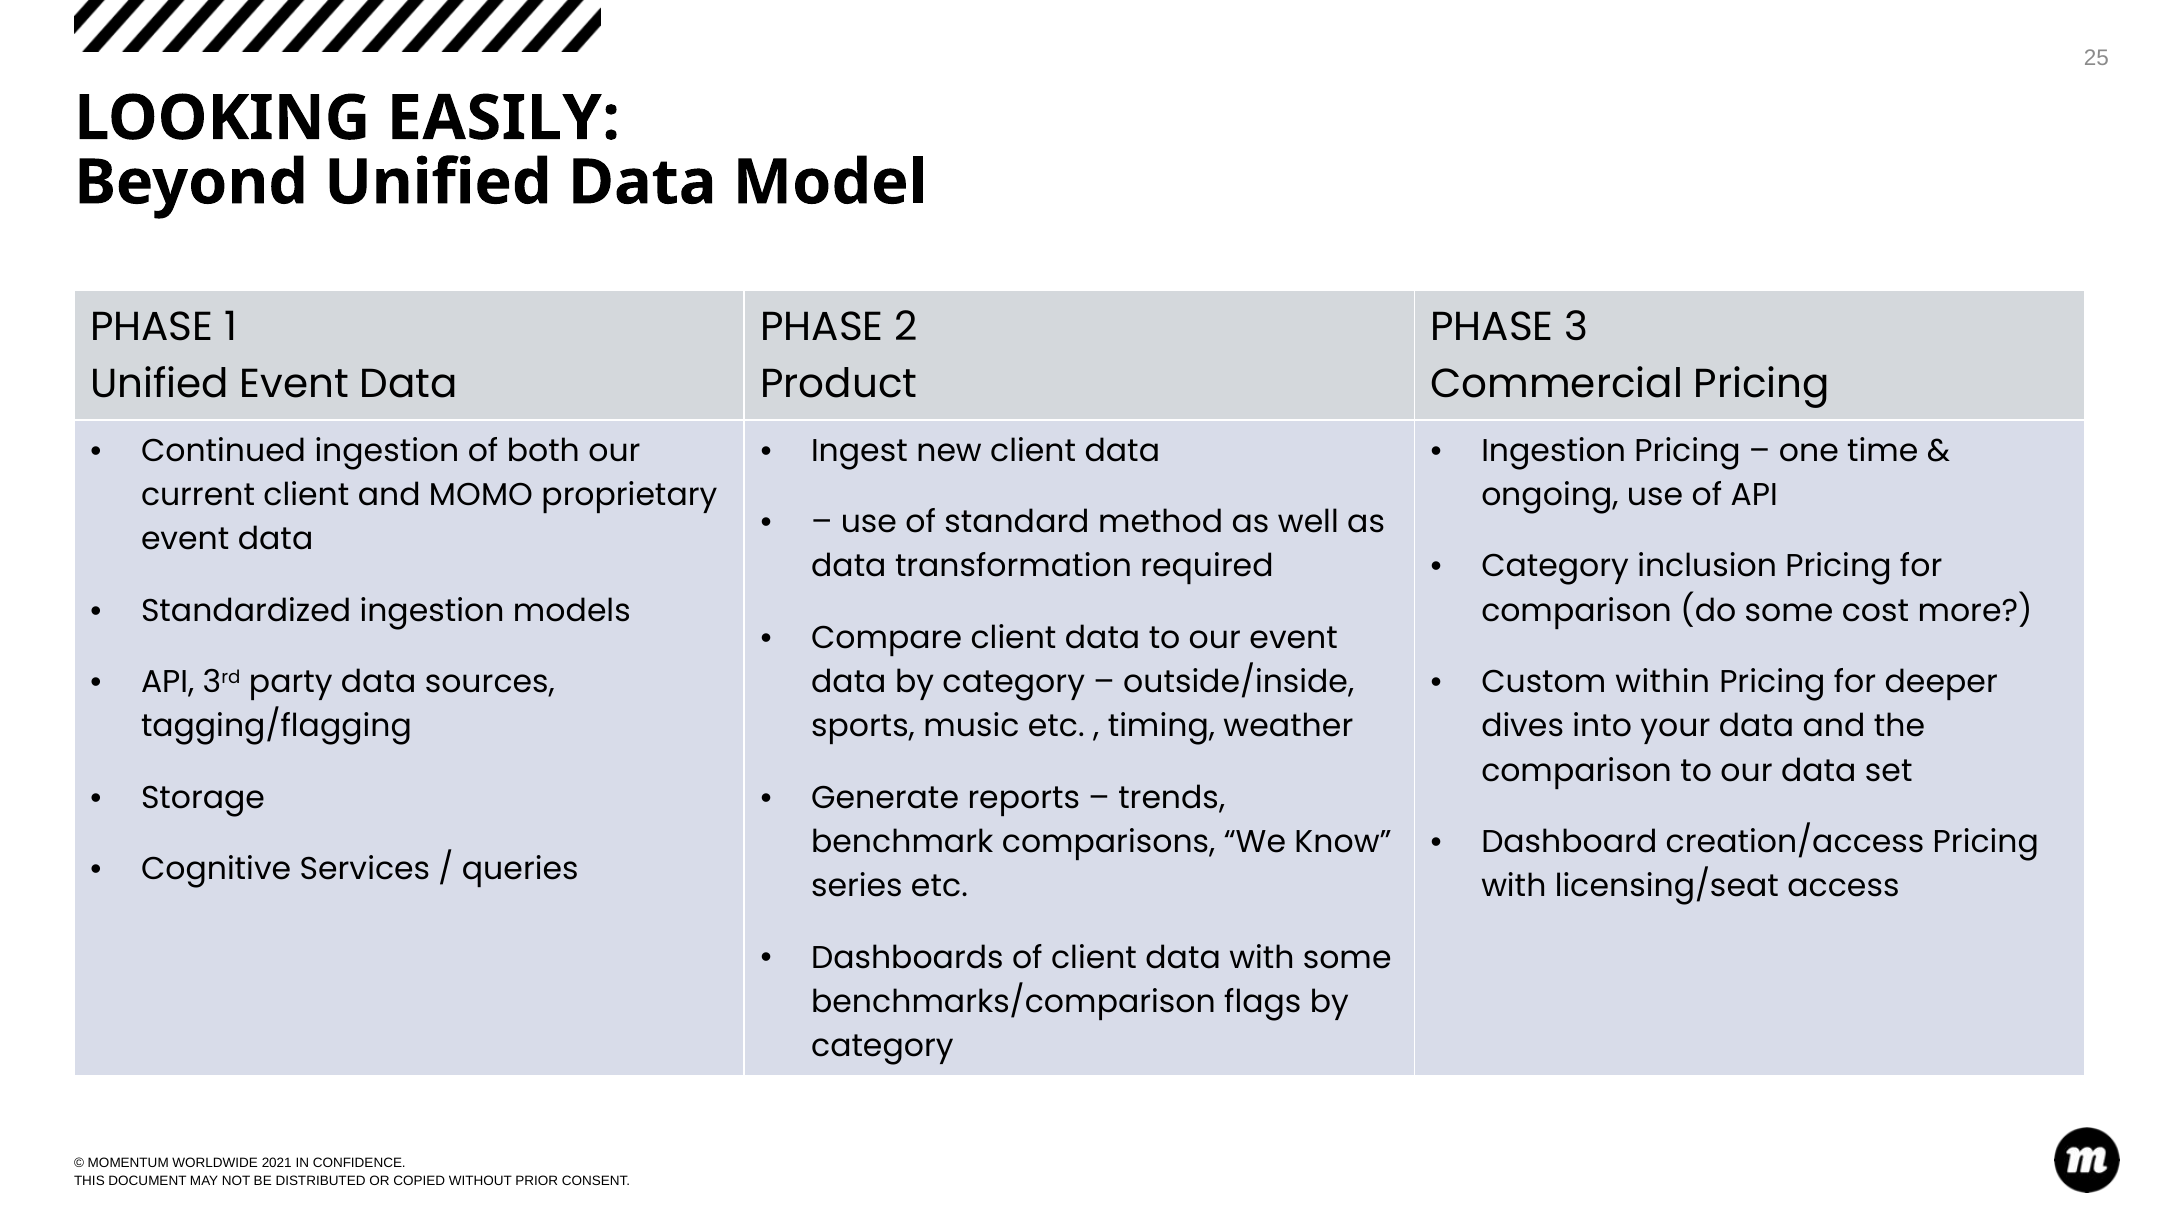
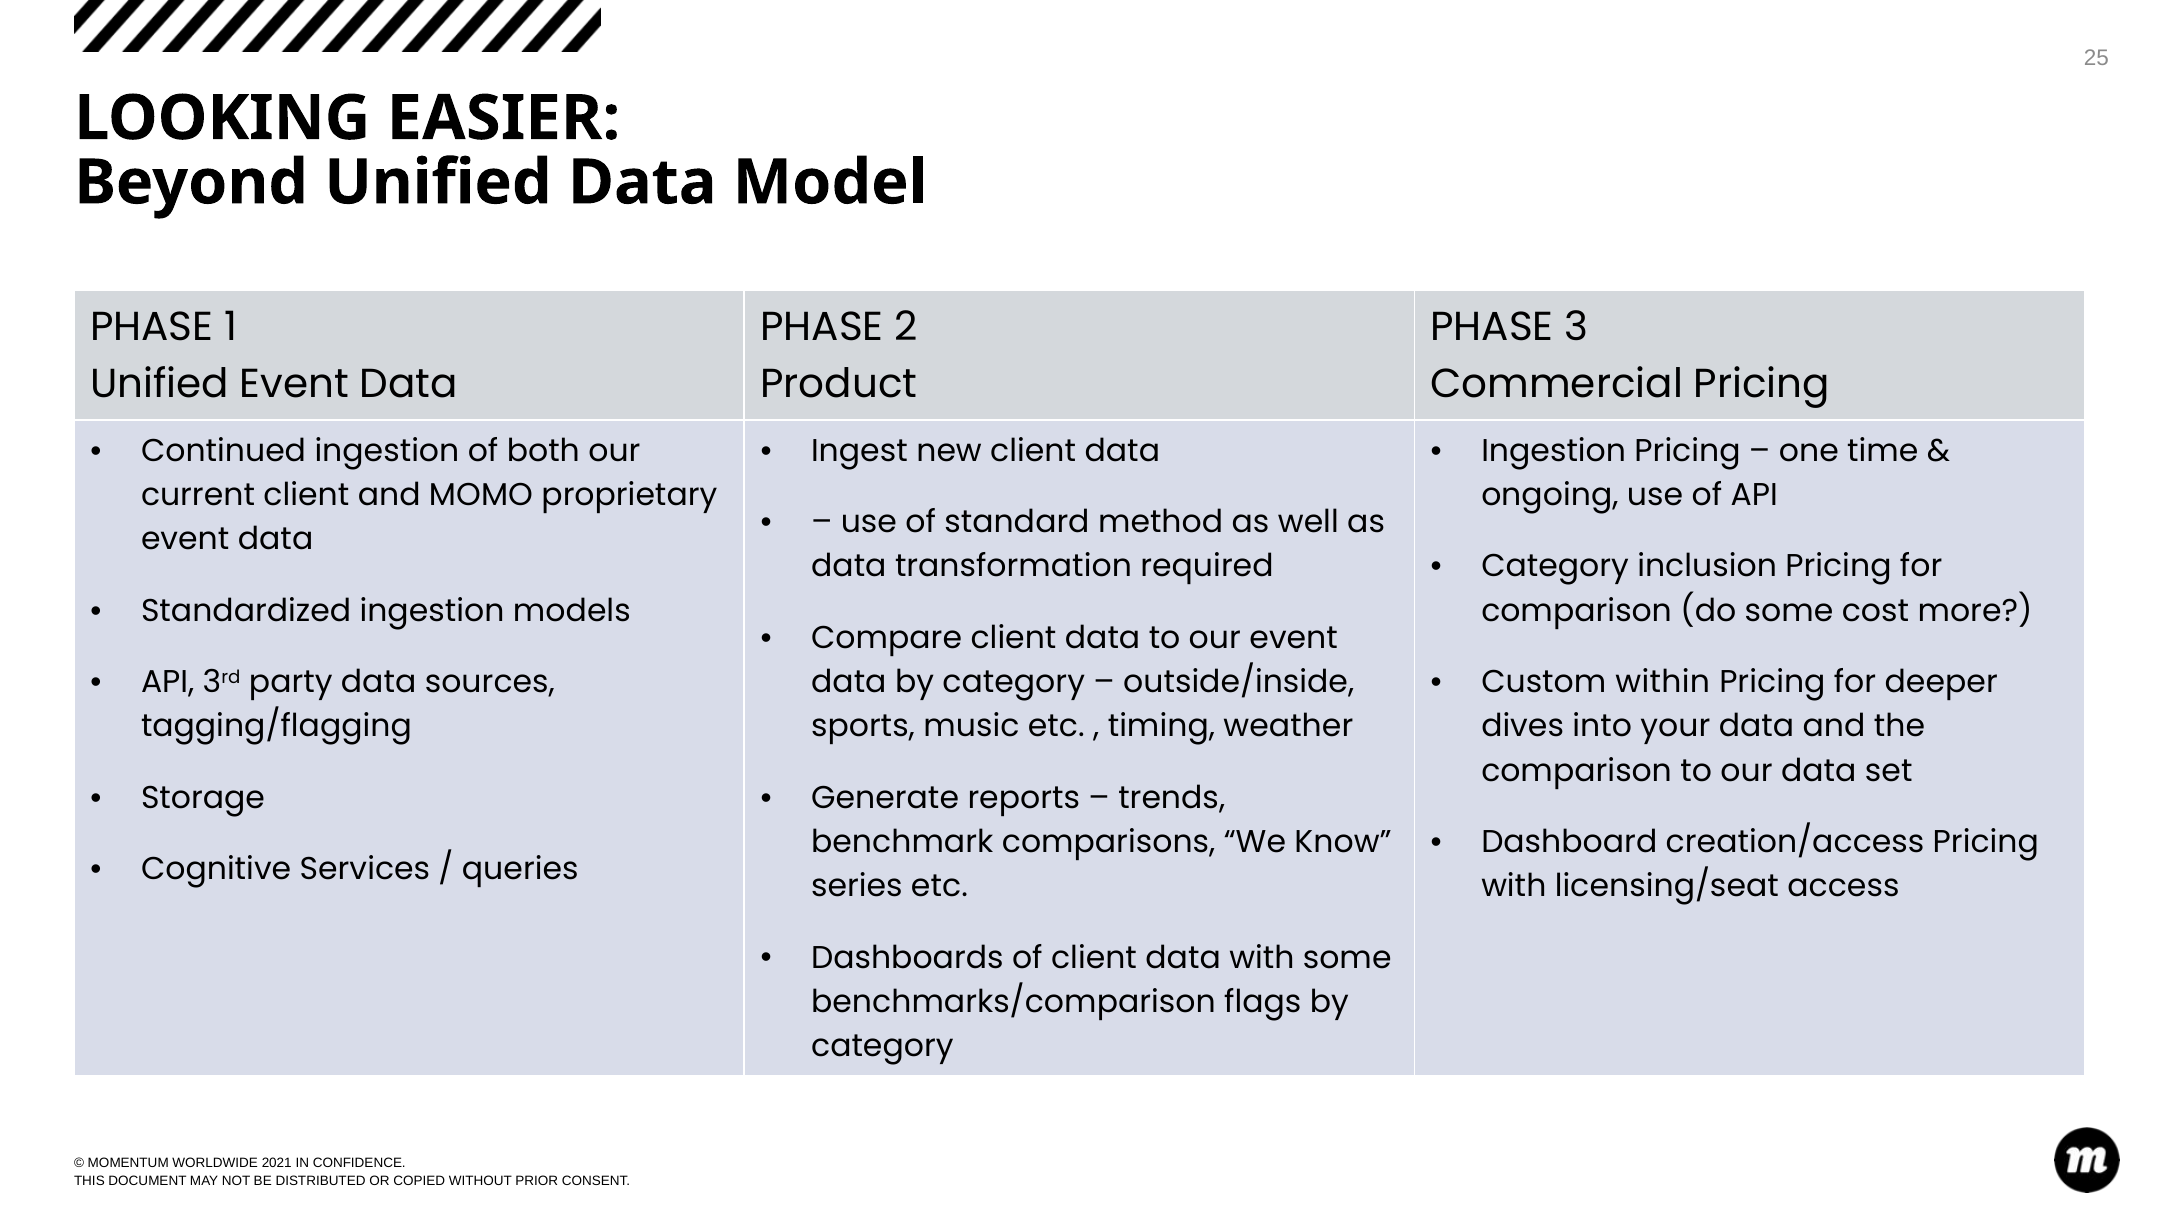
EASILY: EASILY -> EASIER
